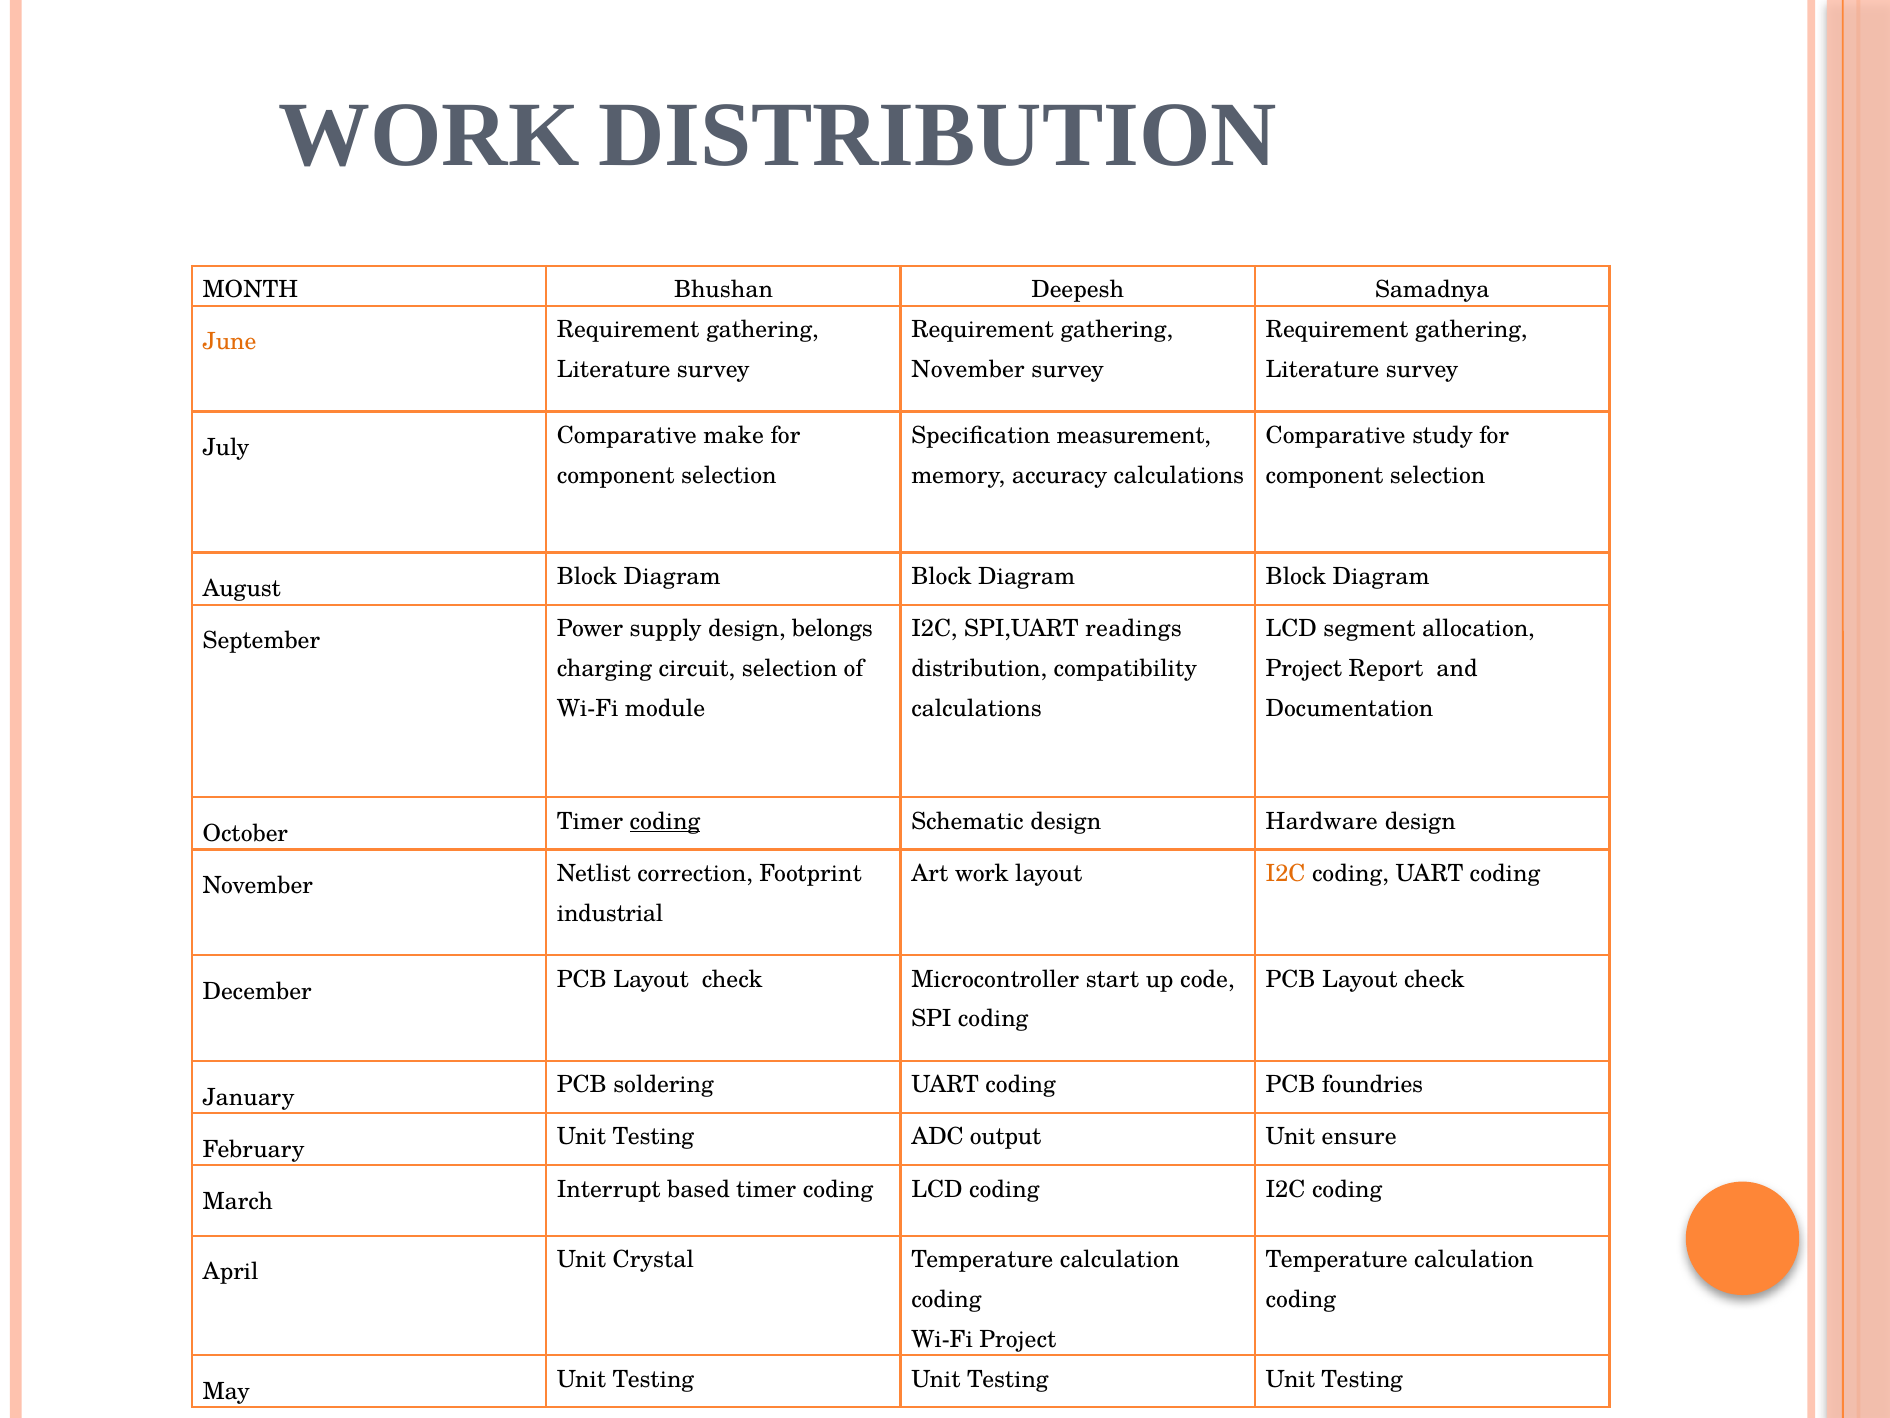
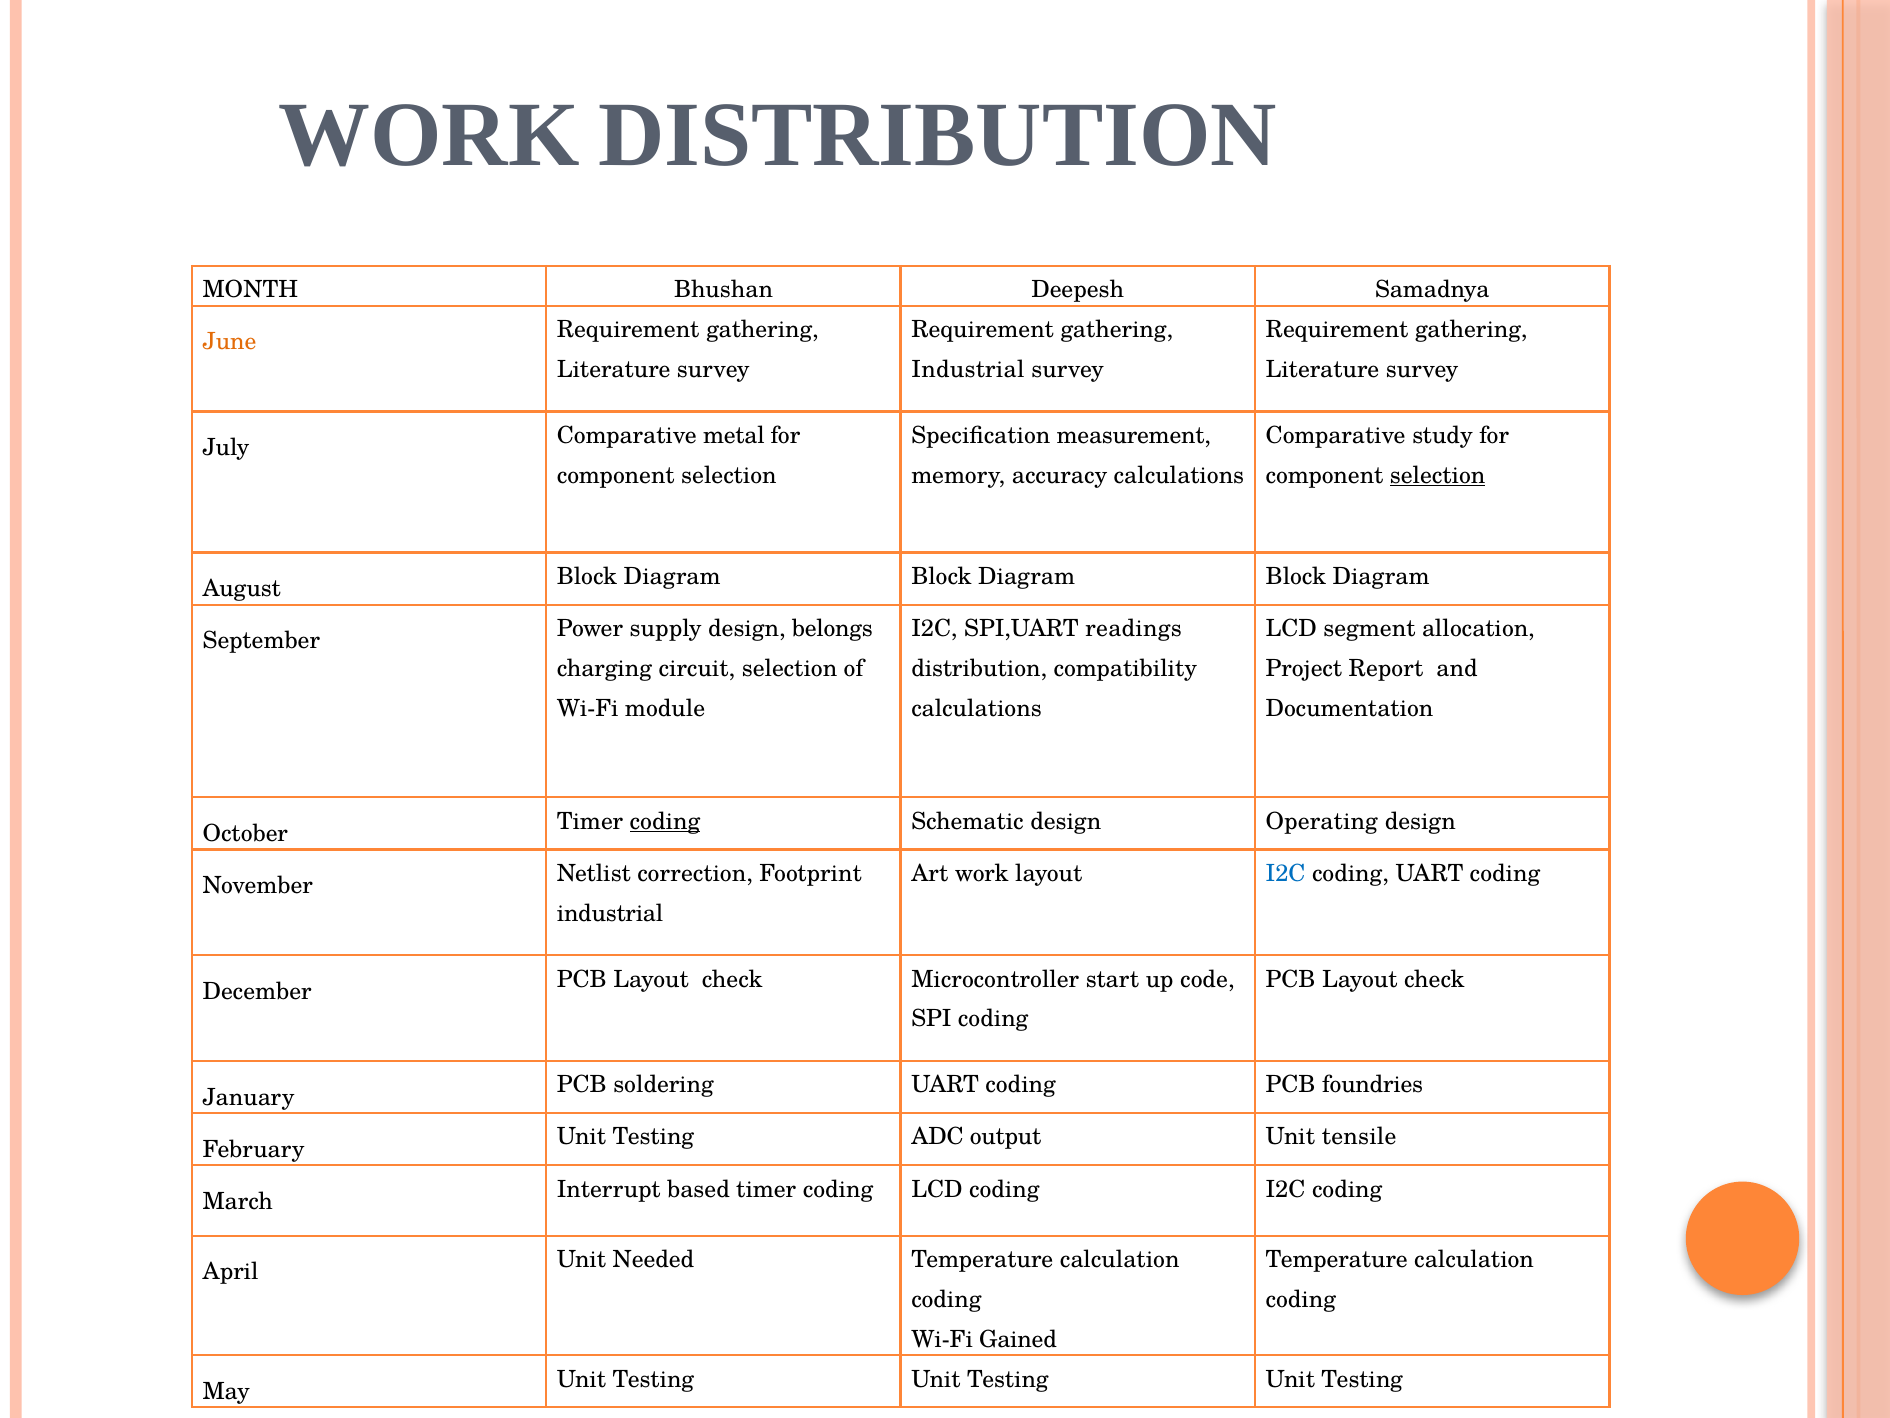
November at (968, 370): November -> Industrial
make: make -> metal
selection at (1438, 475) underline: none -> present
Hardware: Hardware -> Operating
I2C at (1286, 873) colour: orange -> blue
ensure: ensure -> tensile
Crystal: Crystal -> Needed
Wi-Fi Project: Project -> Gained
